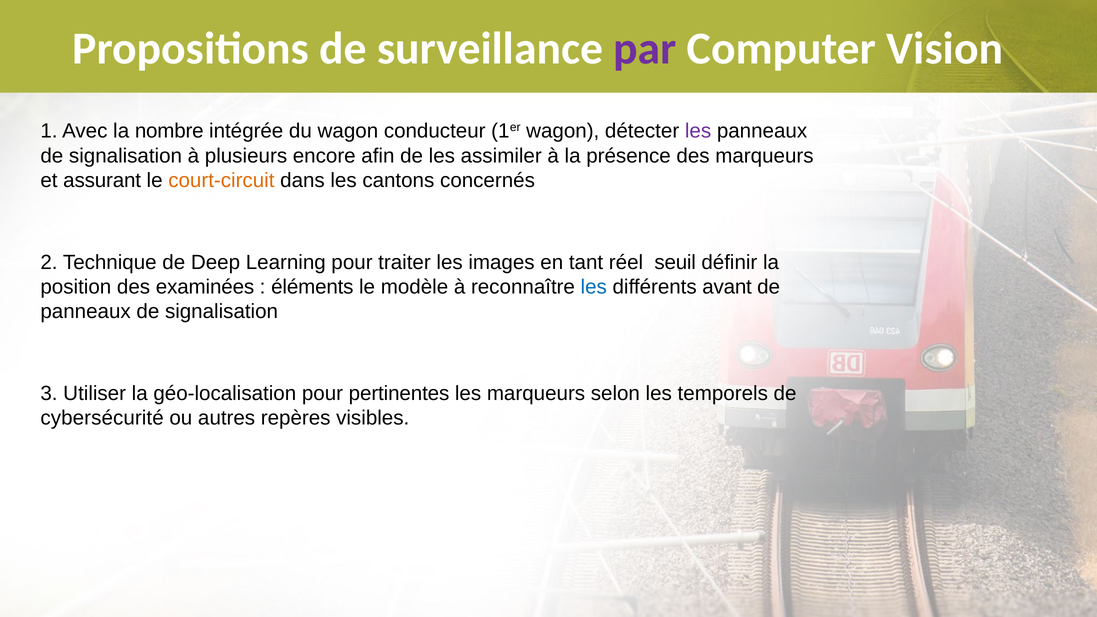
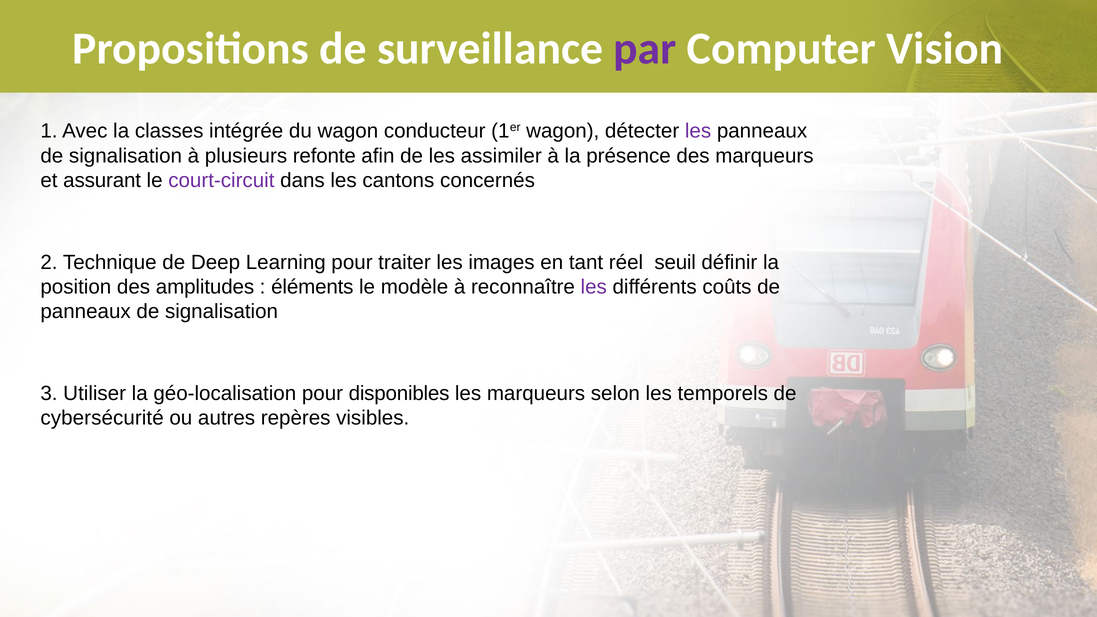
nombre: nombre -> classes
encore: encore -> refonte
court-circuit colour: orange -> purple
examinées: examinées -> amplitudes
les at (594, 287) colour: blue -> purple
avant: avant -> coûts
pertinentes: pertinentes -> disponibles
